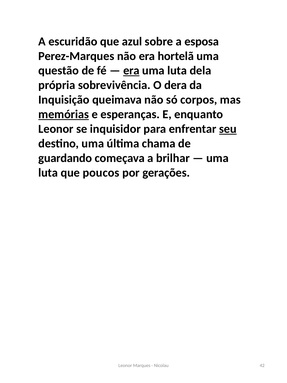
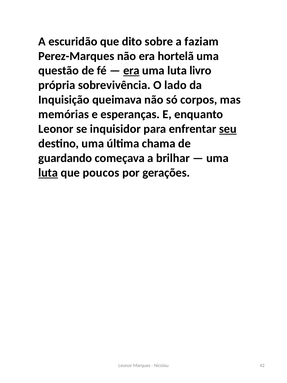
azul: azul -> dito
esposa: esposa -> faziam
dela: dela -> livro
dera: dera -> lado
memórias underline: present -> none
luta at (48, 173) underline: none -> present
